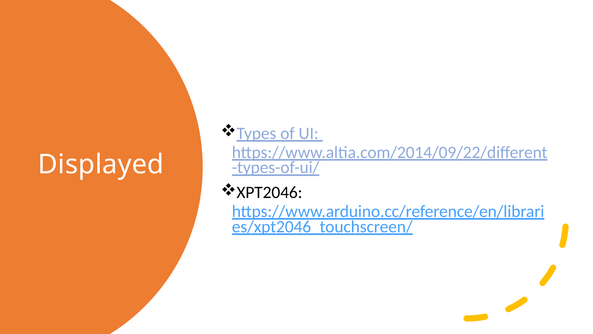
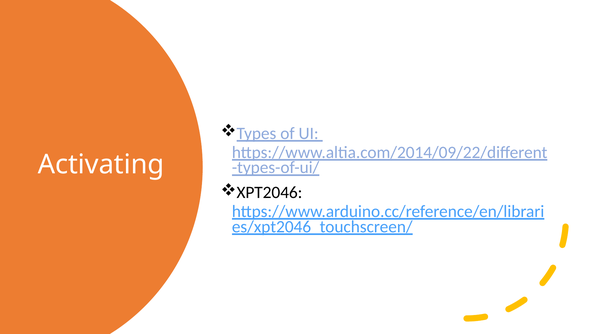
Displayed: Displayed -> Activating
